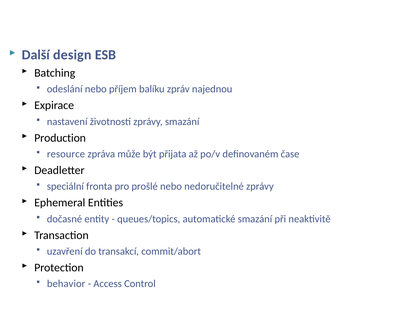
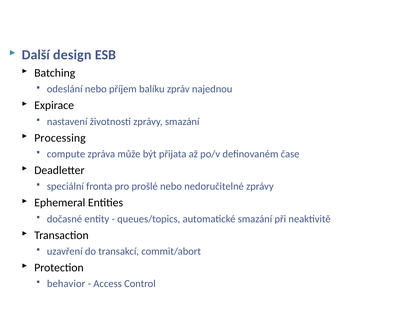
Production: Production -> Processing
resource: resource -> compute
